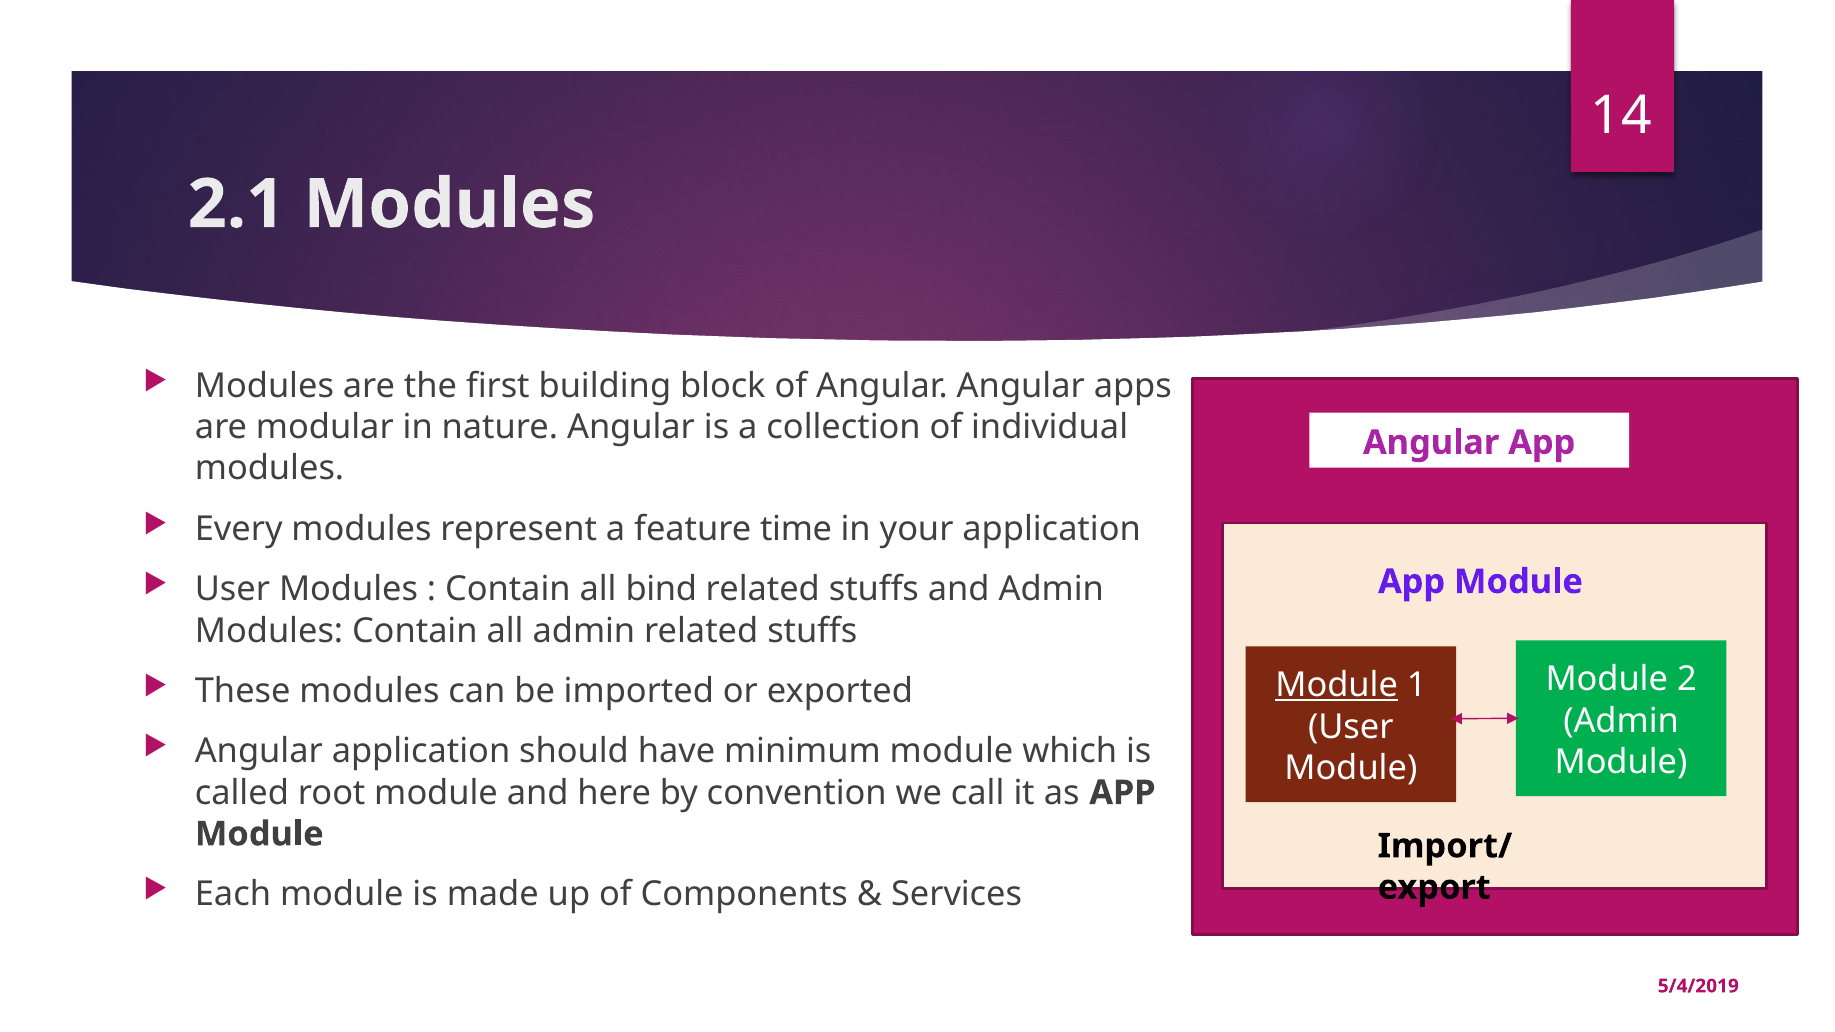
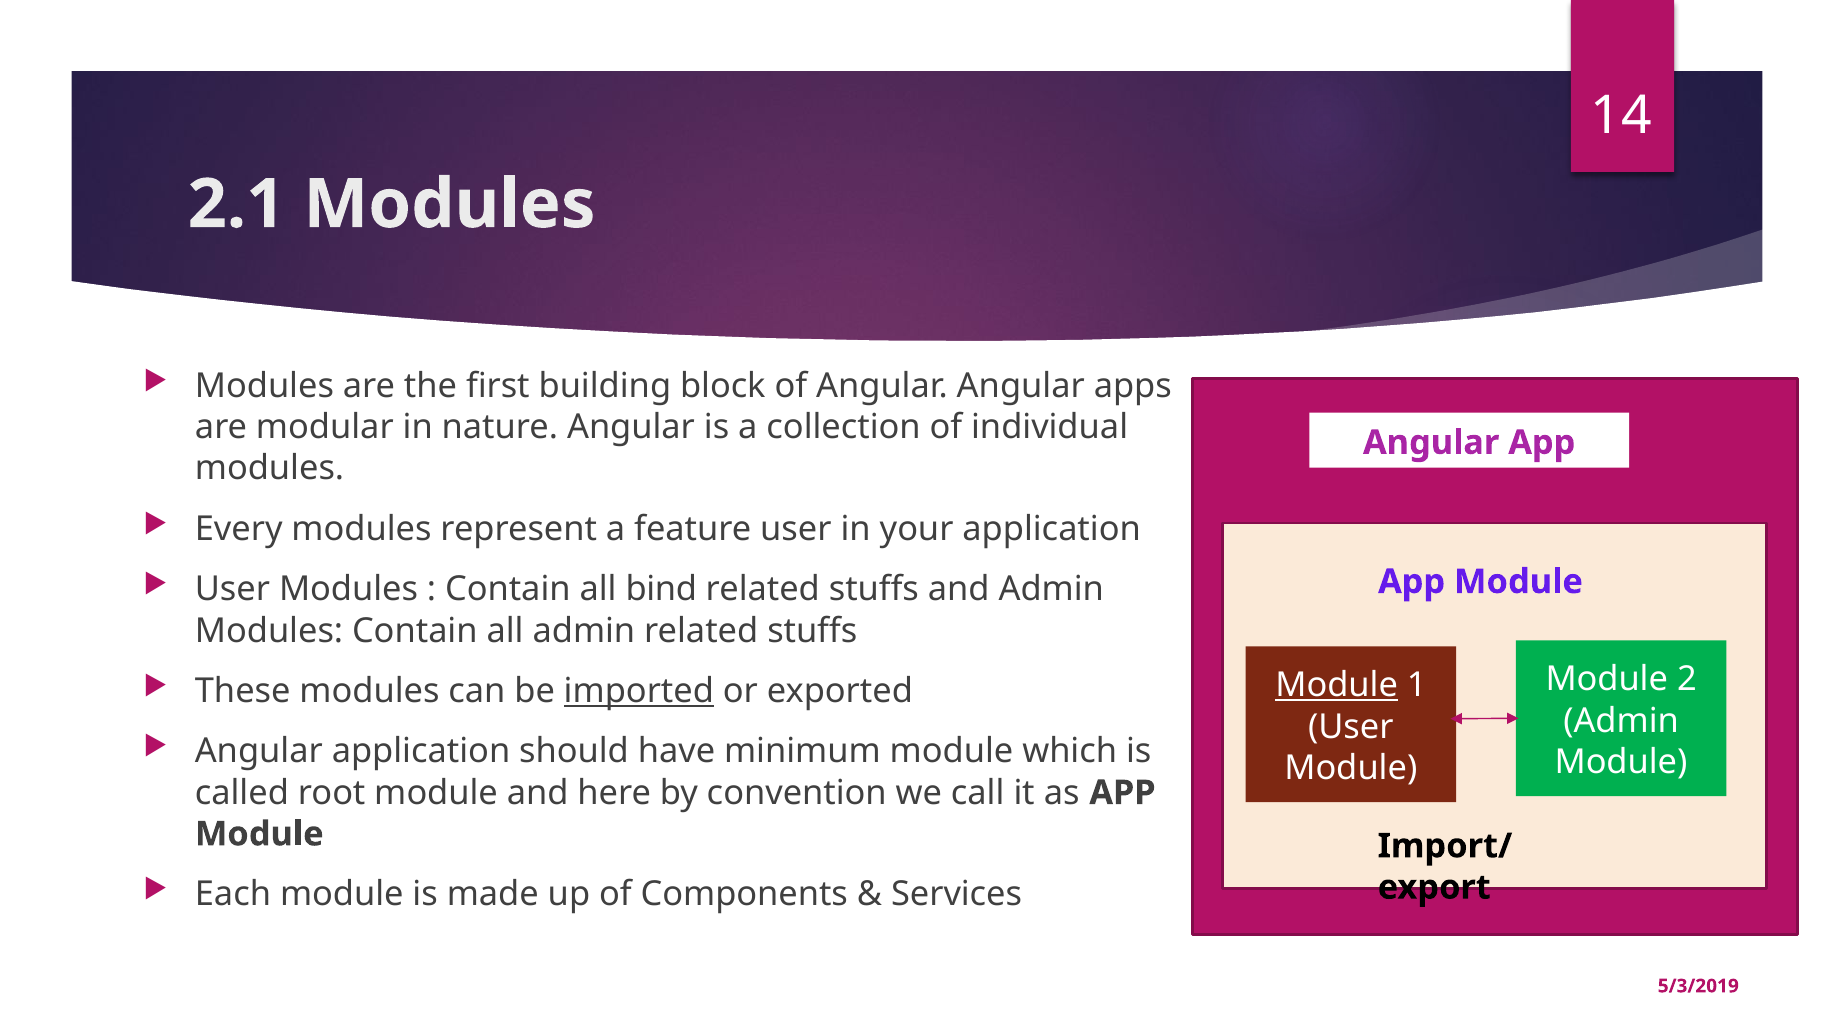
feature time: time -> user
imported underline: none -> present
5/4/2019: 5/4/2019 -> 5/3/2019
